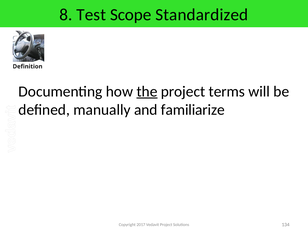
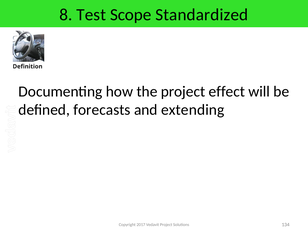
the underline: present -> none
terms: terms -> effect
manually: manually -> forecasts
familiarize: familiarize -> extending
